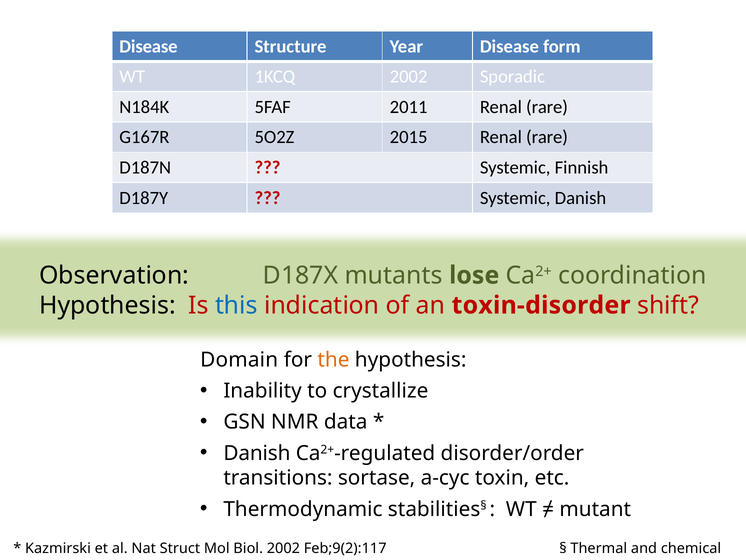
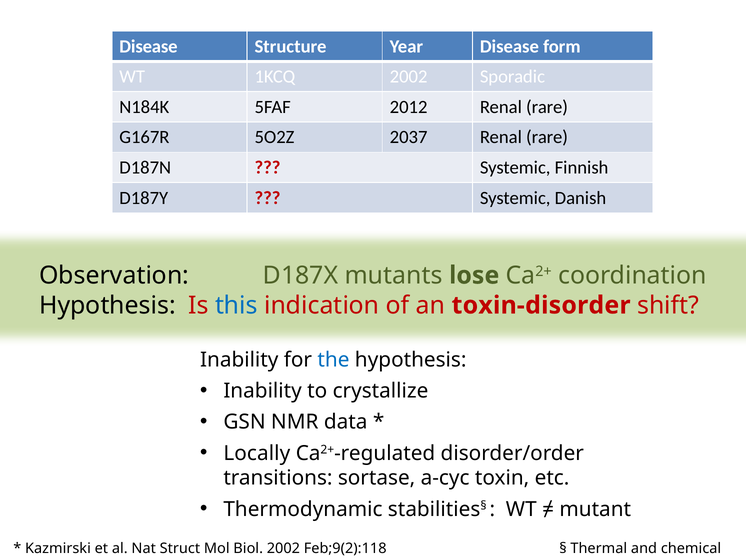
2011: 2011 -> 2012
2015: 2015 -> 2037
Domain at (239, 359): Domain -> Inability
the colour: orange -> blue
Danish at (257, 453): Danish -> Locally
Feb;9(2):117: Feb;9(2):117 -> Feb;9(2):118
